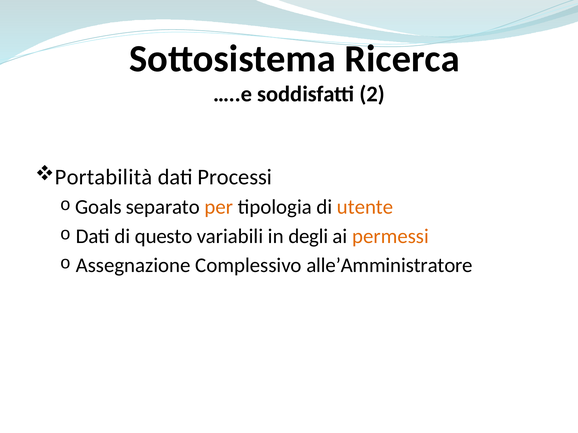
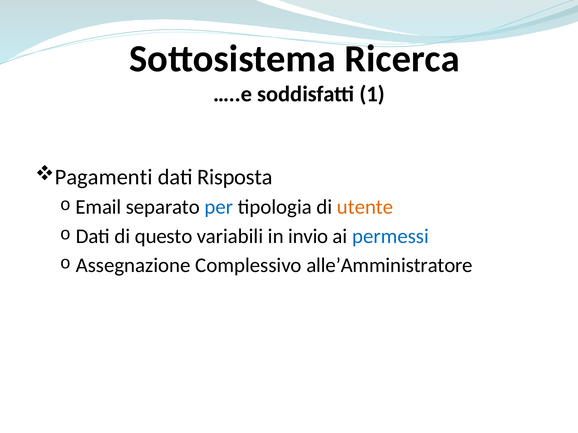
2: 2 -> 1
Portabilità: Portabilità -> Pagamenti
Processi: Processi -> Risposta
Goals: Goals -> Email
per colour: orange -> blue
degli: degli -> invio
permessi colour: orange -> blue
